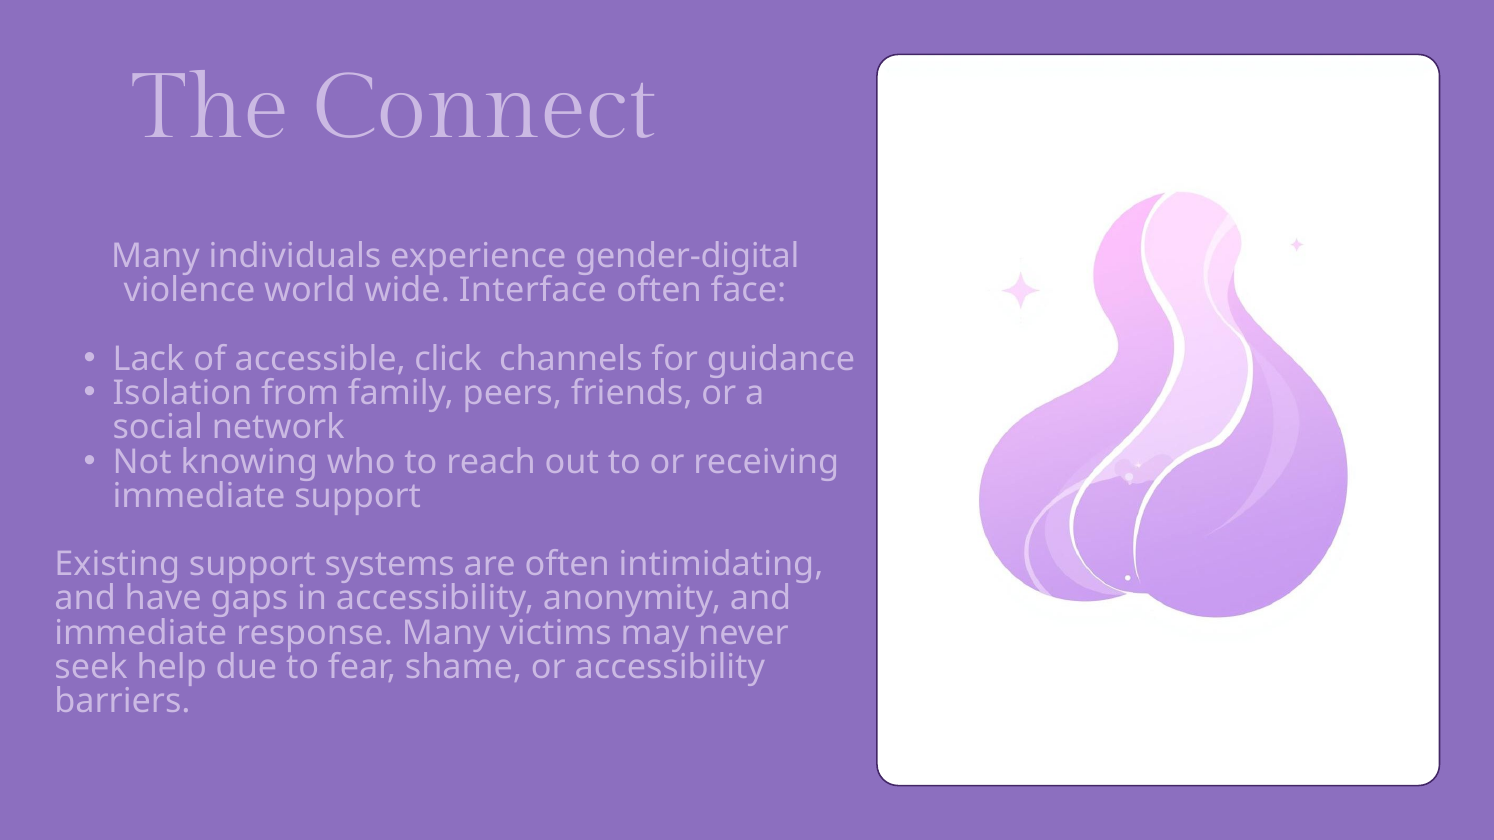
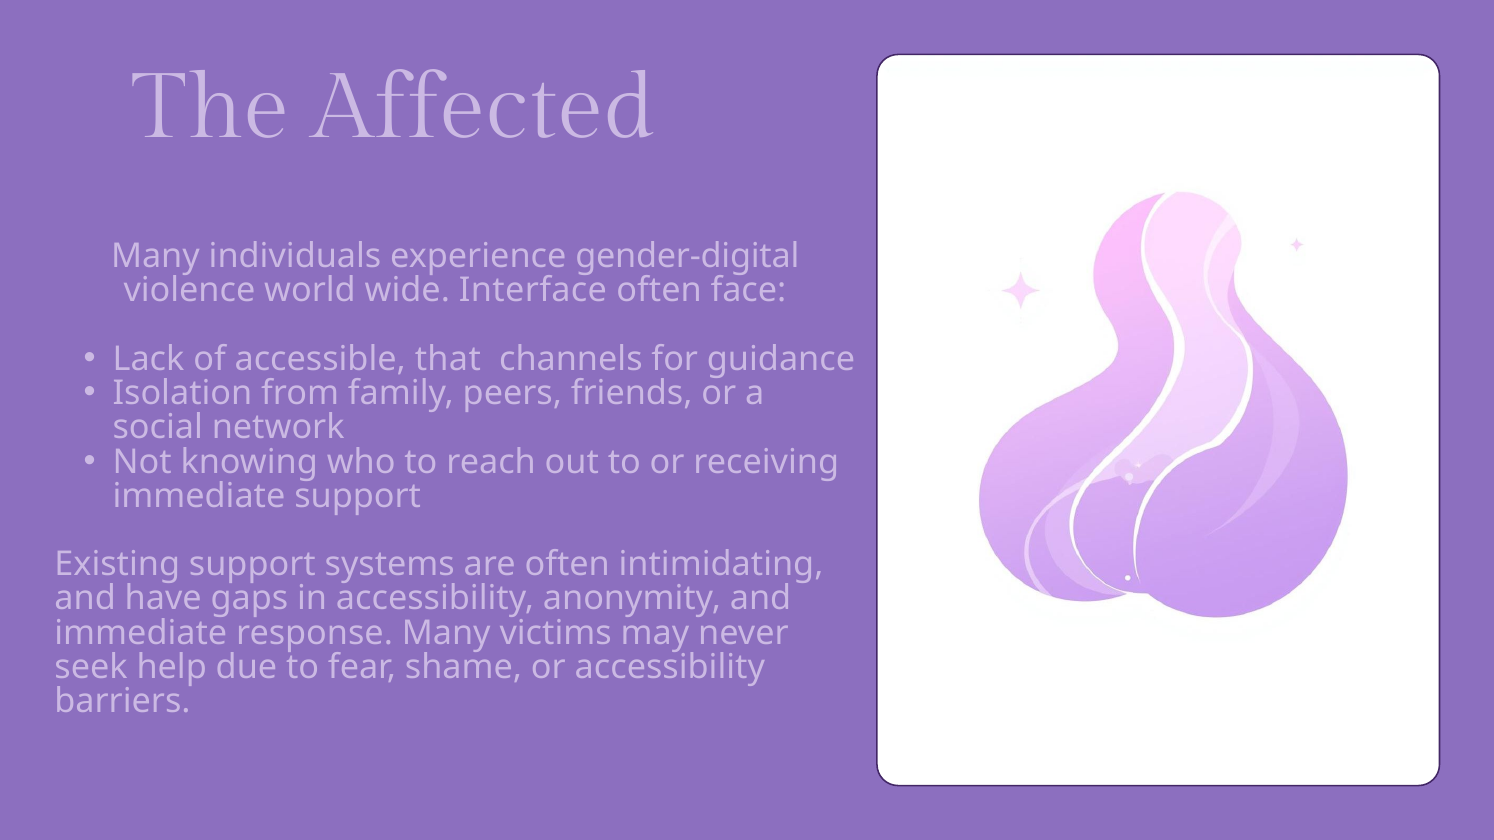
Connect: Connect -> Affected
click: click -> that
